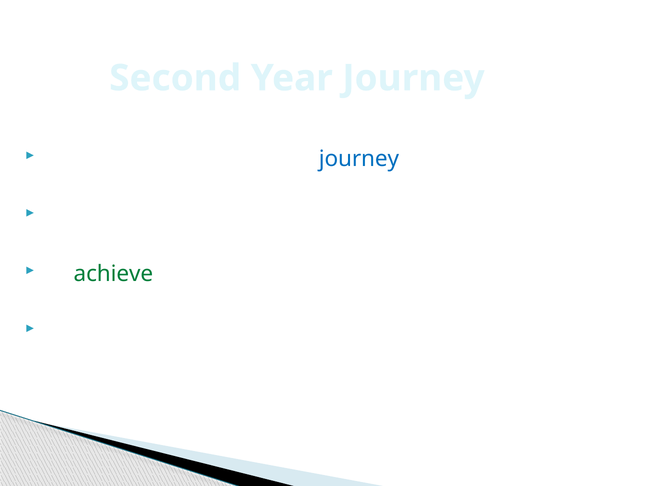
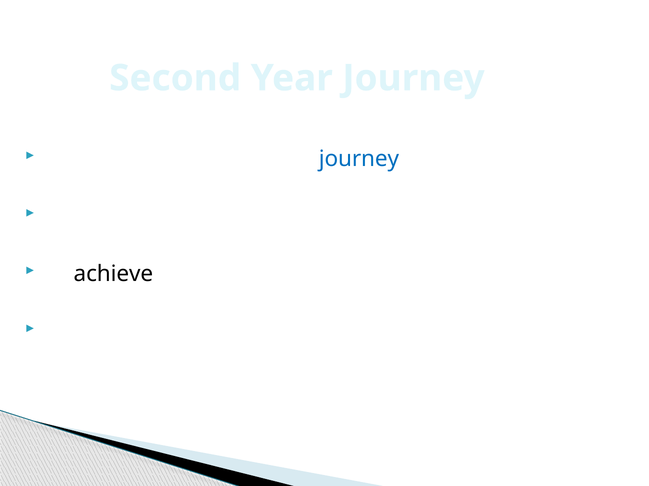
achieve colour: green -> black
